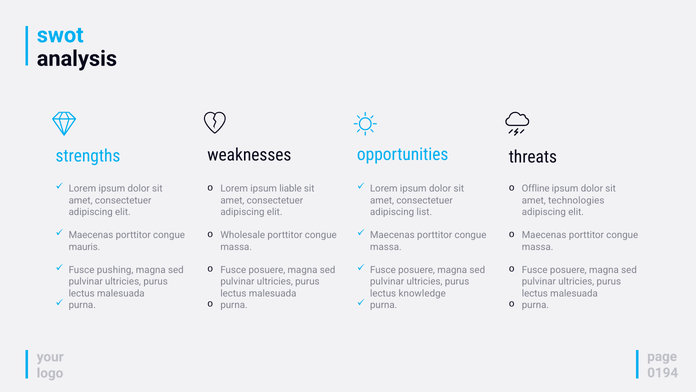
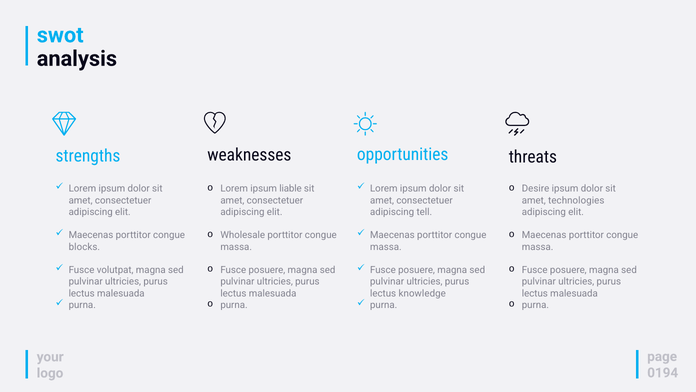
Offline: Offline -> Desire
list: list -> tell
mauris: mauris -> blocks
pushing: pushing -> volutpat
